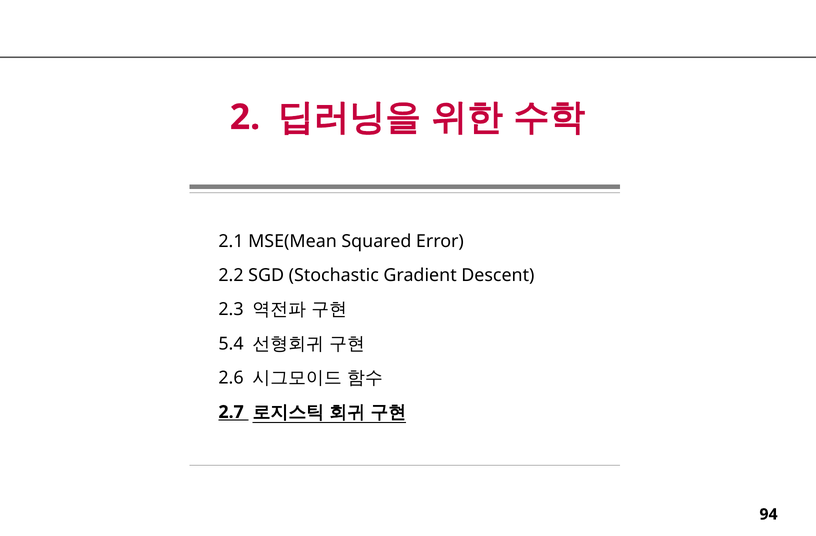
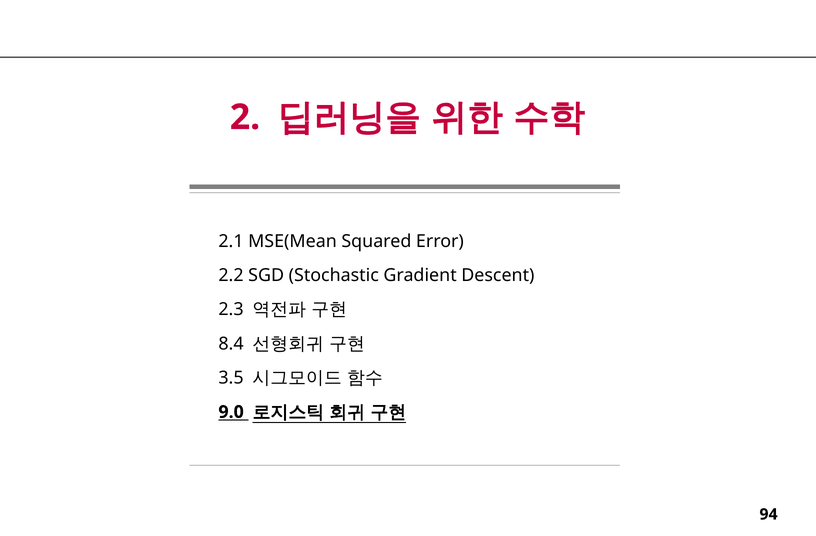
5.4: 5.4 -> 8.4
2.6: 2.6 -> 3.5
2.7: 2.7 -> 9.0
